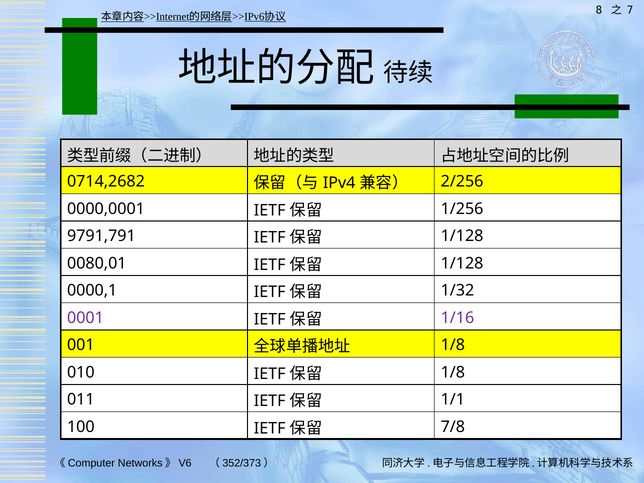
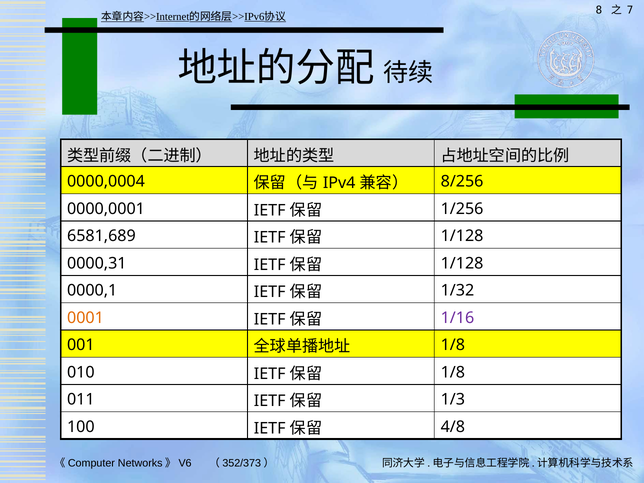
0714,2682: 0714,2682 -> 0000,0004
2/256: 2/256 -> 8/256
9791,791: 9791,791 -> 6581,689
0080,01: 0080,01 -> 0000,31
0001 colour: purple -> orange
1/1: 1/1 -> 1/3
7/8: 7/8 -> 4/8
